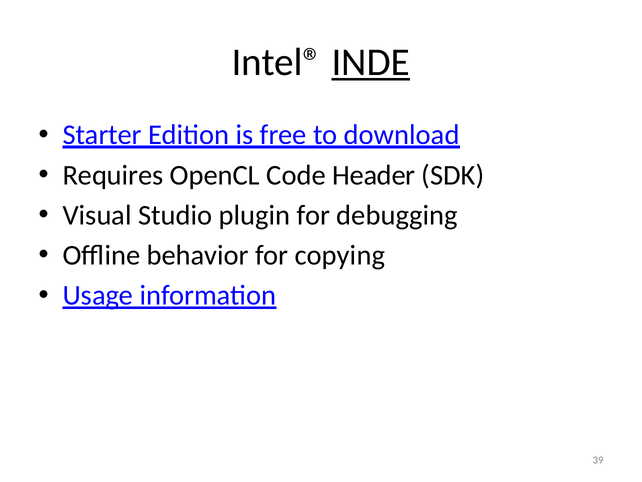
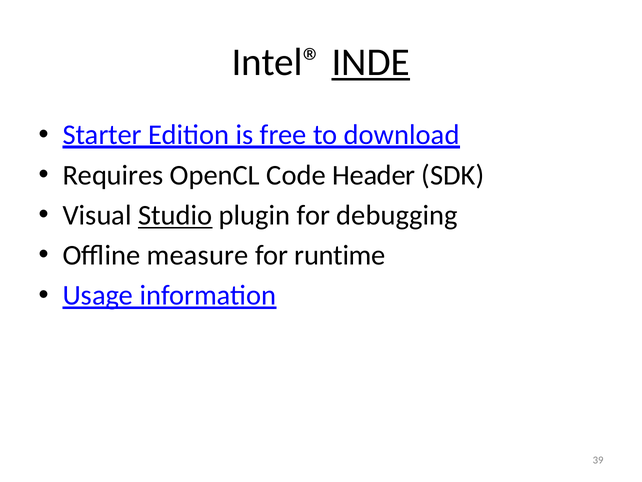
Studio underline: none -> present
behavior: behavior -> measure
copying: copying -> runtime
